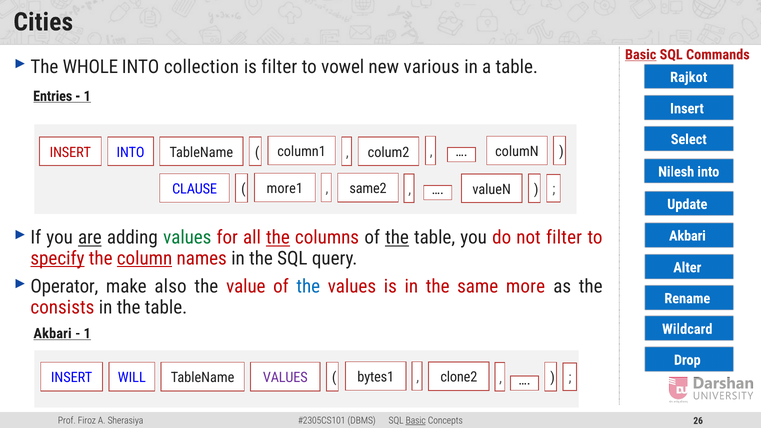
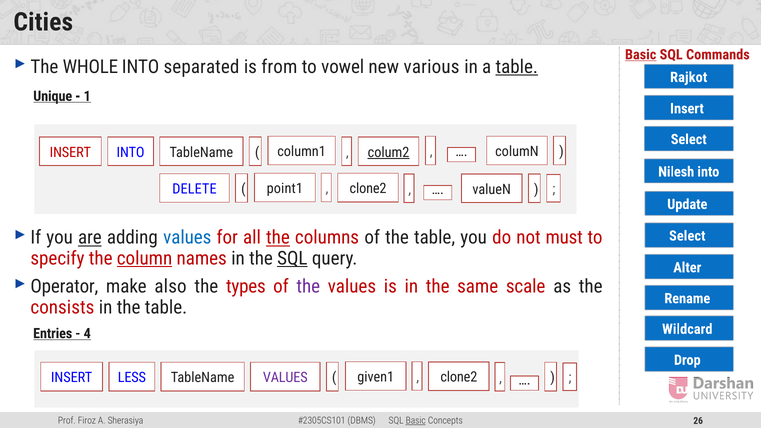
collection: collection -> separated
is filter: filter -> from
table at (517, 67) underline: none -> present
Entries: Entries -> Unique
colum2 underline: none -> present
more1: more1 -> point1
same2 at (368, 189): same2 -> clone2
CLAUSE: CLAUSE -> DELETE
values at (187, 238) colour: green -> blue
the at (397, 238) underline: present -> none
not filter: filter -> must
Akbari at (687, 236): Akbari -> Select
specify underline: present -> none
SQL at (292, 258) underline: none -> present
value: value -> types
the at (308, 287) colour: blue -> purple
more: more -> scale
Akbari at (53, 334): Akbari -> Entries
1 at (87, 334): 1 -> 4
bytes1: bytes1 -> given1
WILL: WILL -> LESS
